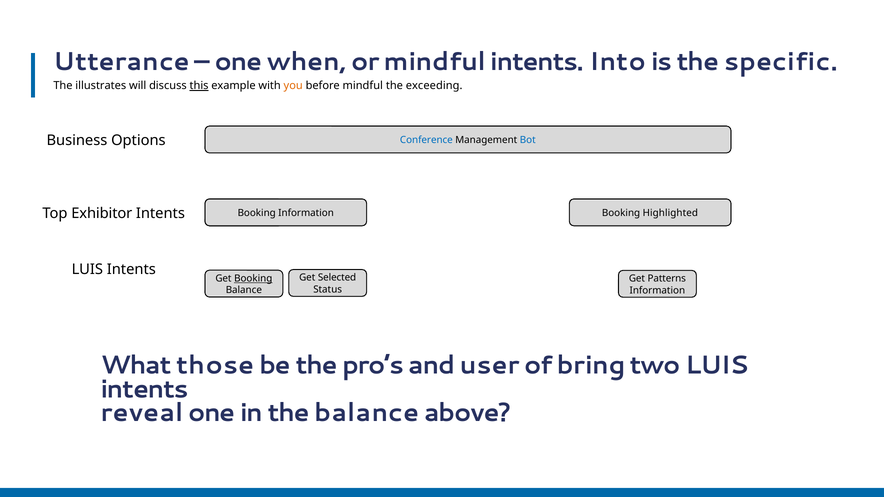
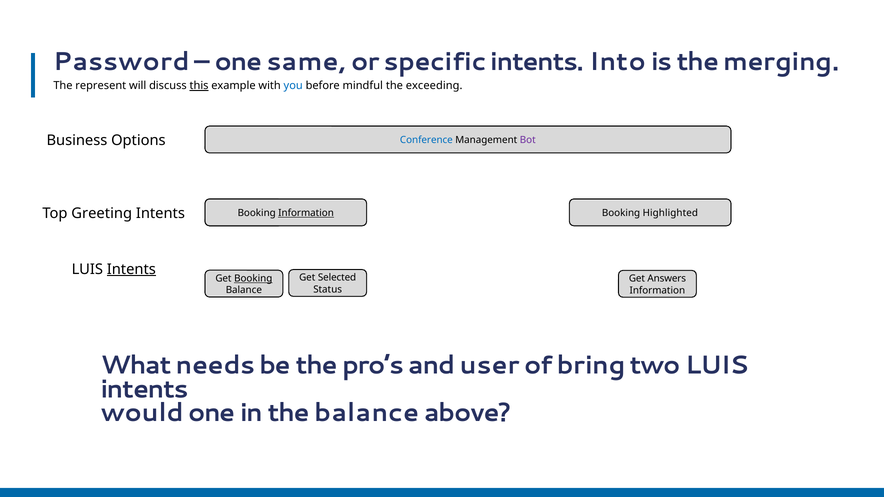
Utterance: Utterance -> Password
when: when -> same
or mindful: mindful -> specific
specific: specific -> merging
illustrates: illustrates -> represent
you colour: orange -> blue
Bot colour: blue -> purple
Exhibitor: Exhibitor -> Greeting
Information at (306, 213) underline: none -> present
Intents at (131, 269) underline: none -> present
Patterns: Patterns -> Answers
those: those -> needs
reveal: reveal -> would
